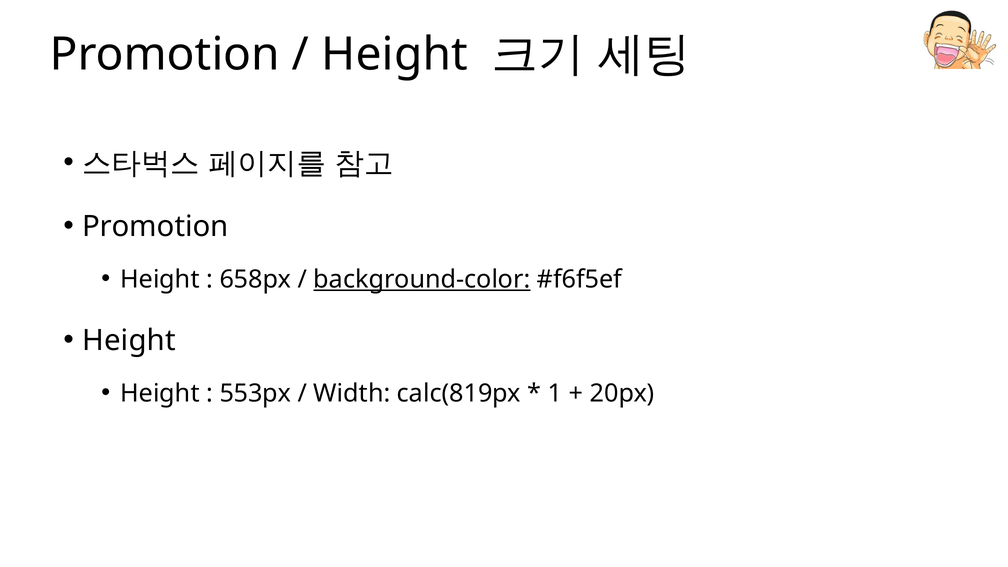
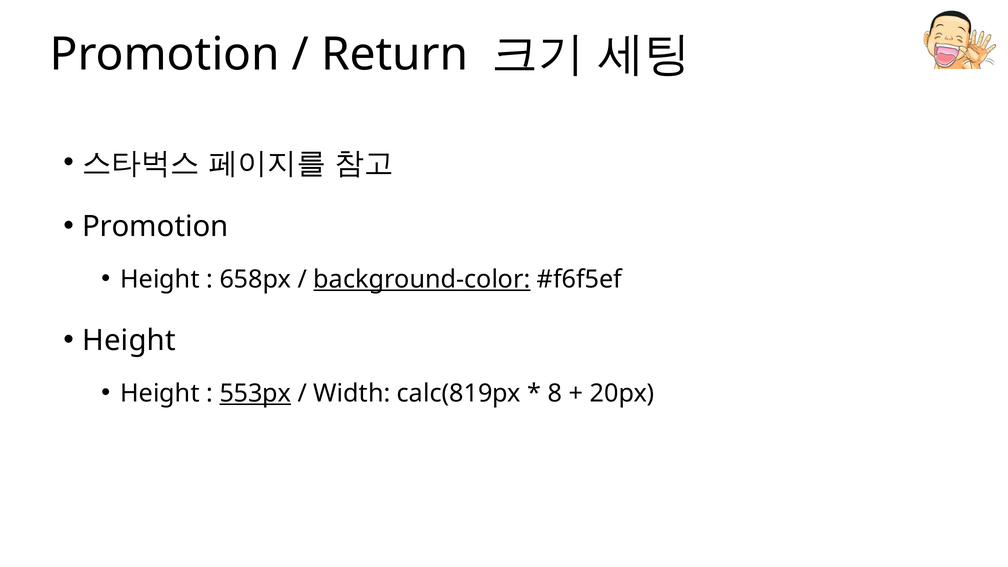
Height at (395, 55): Height -> Return
553px underline: none -> present
1: 1 -> 8
